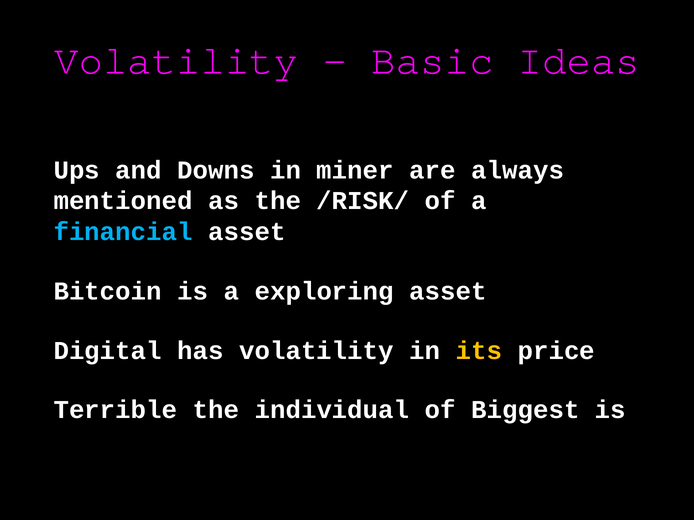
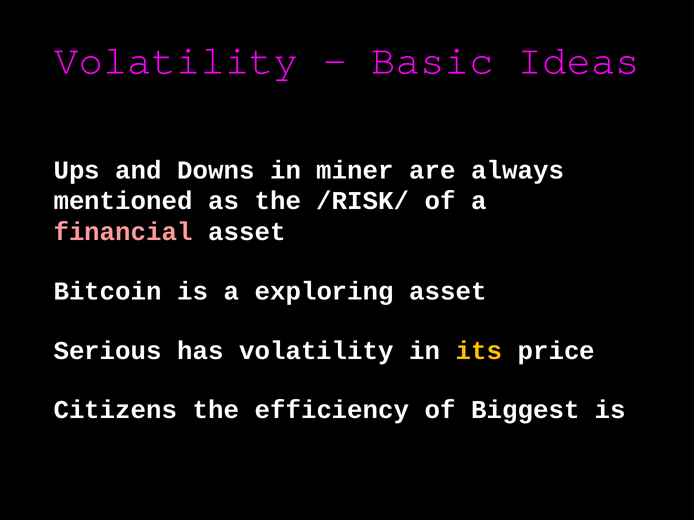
financial colour: light blue -> pink
Digital: Digital -> Serious
Terrible: Terrible -> Citizens
individual: individual -> efficiency
